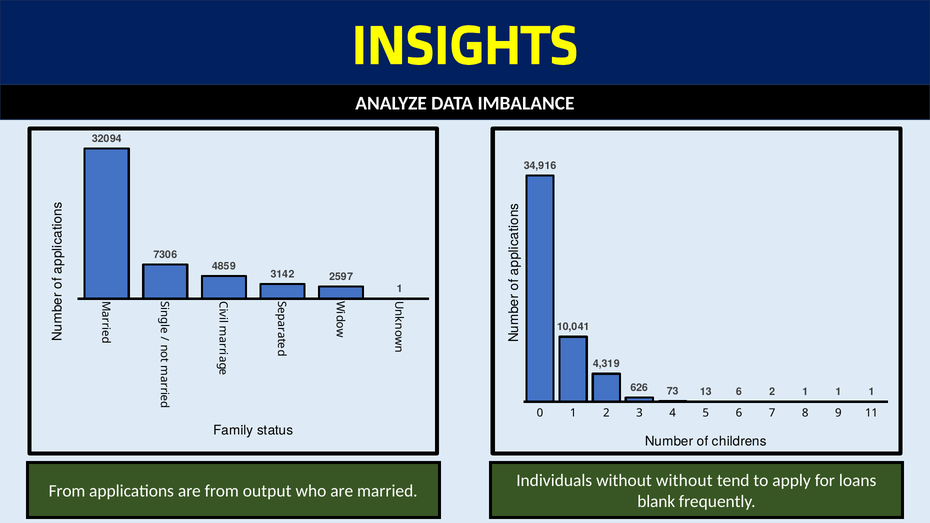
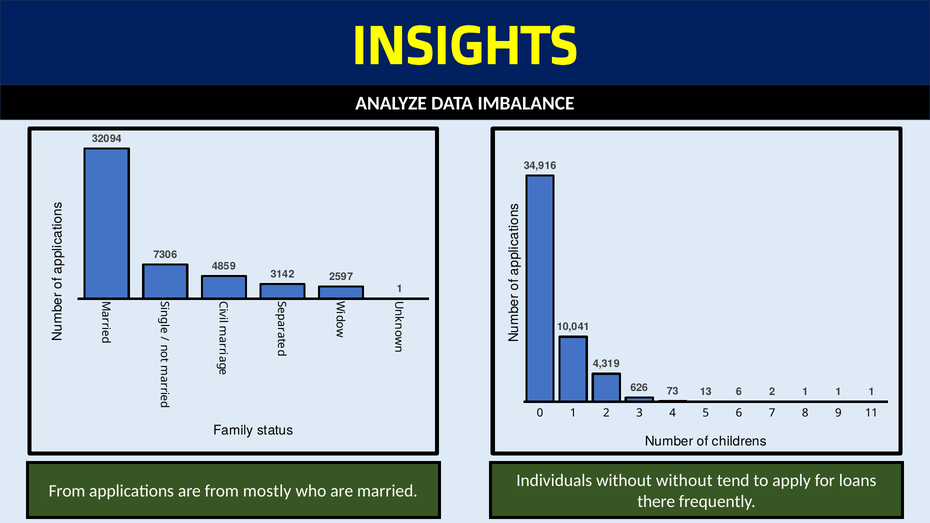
output: output -> mostly
blank: blank -> there
